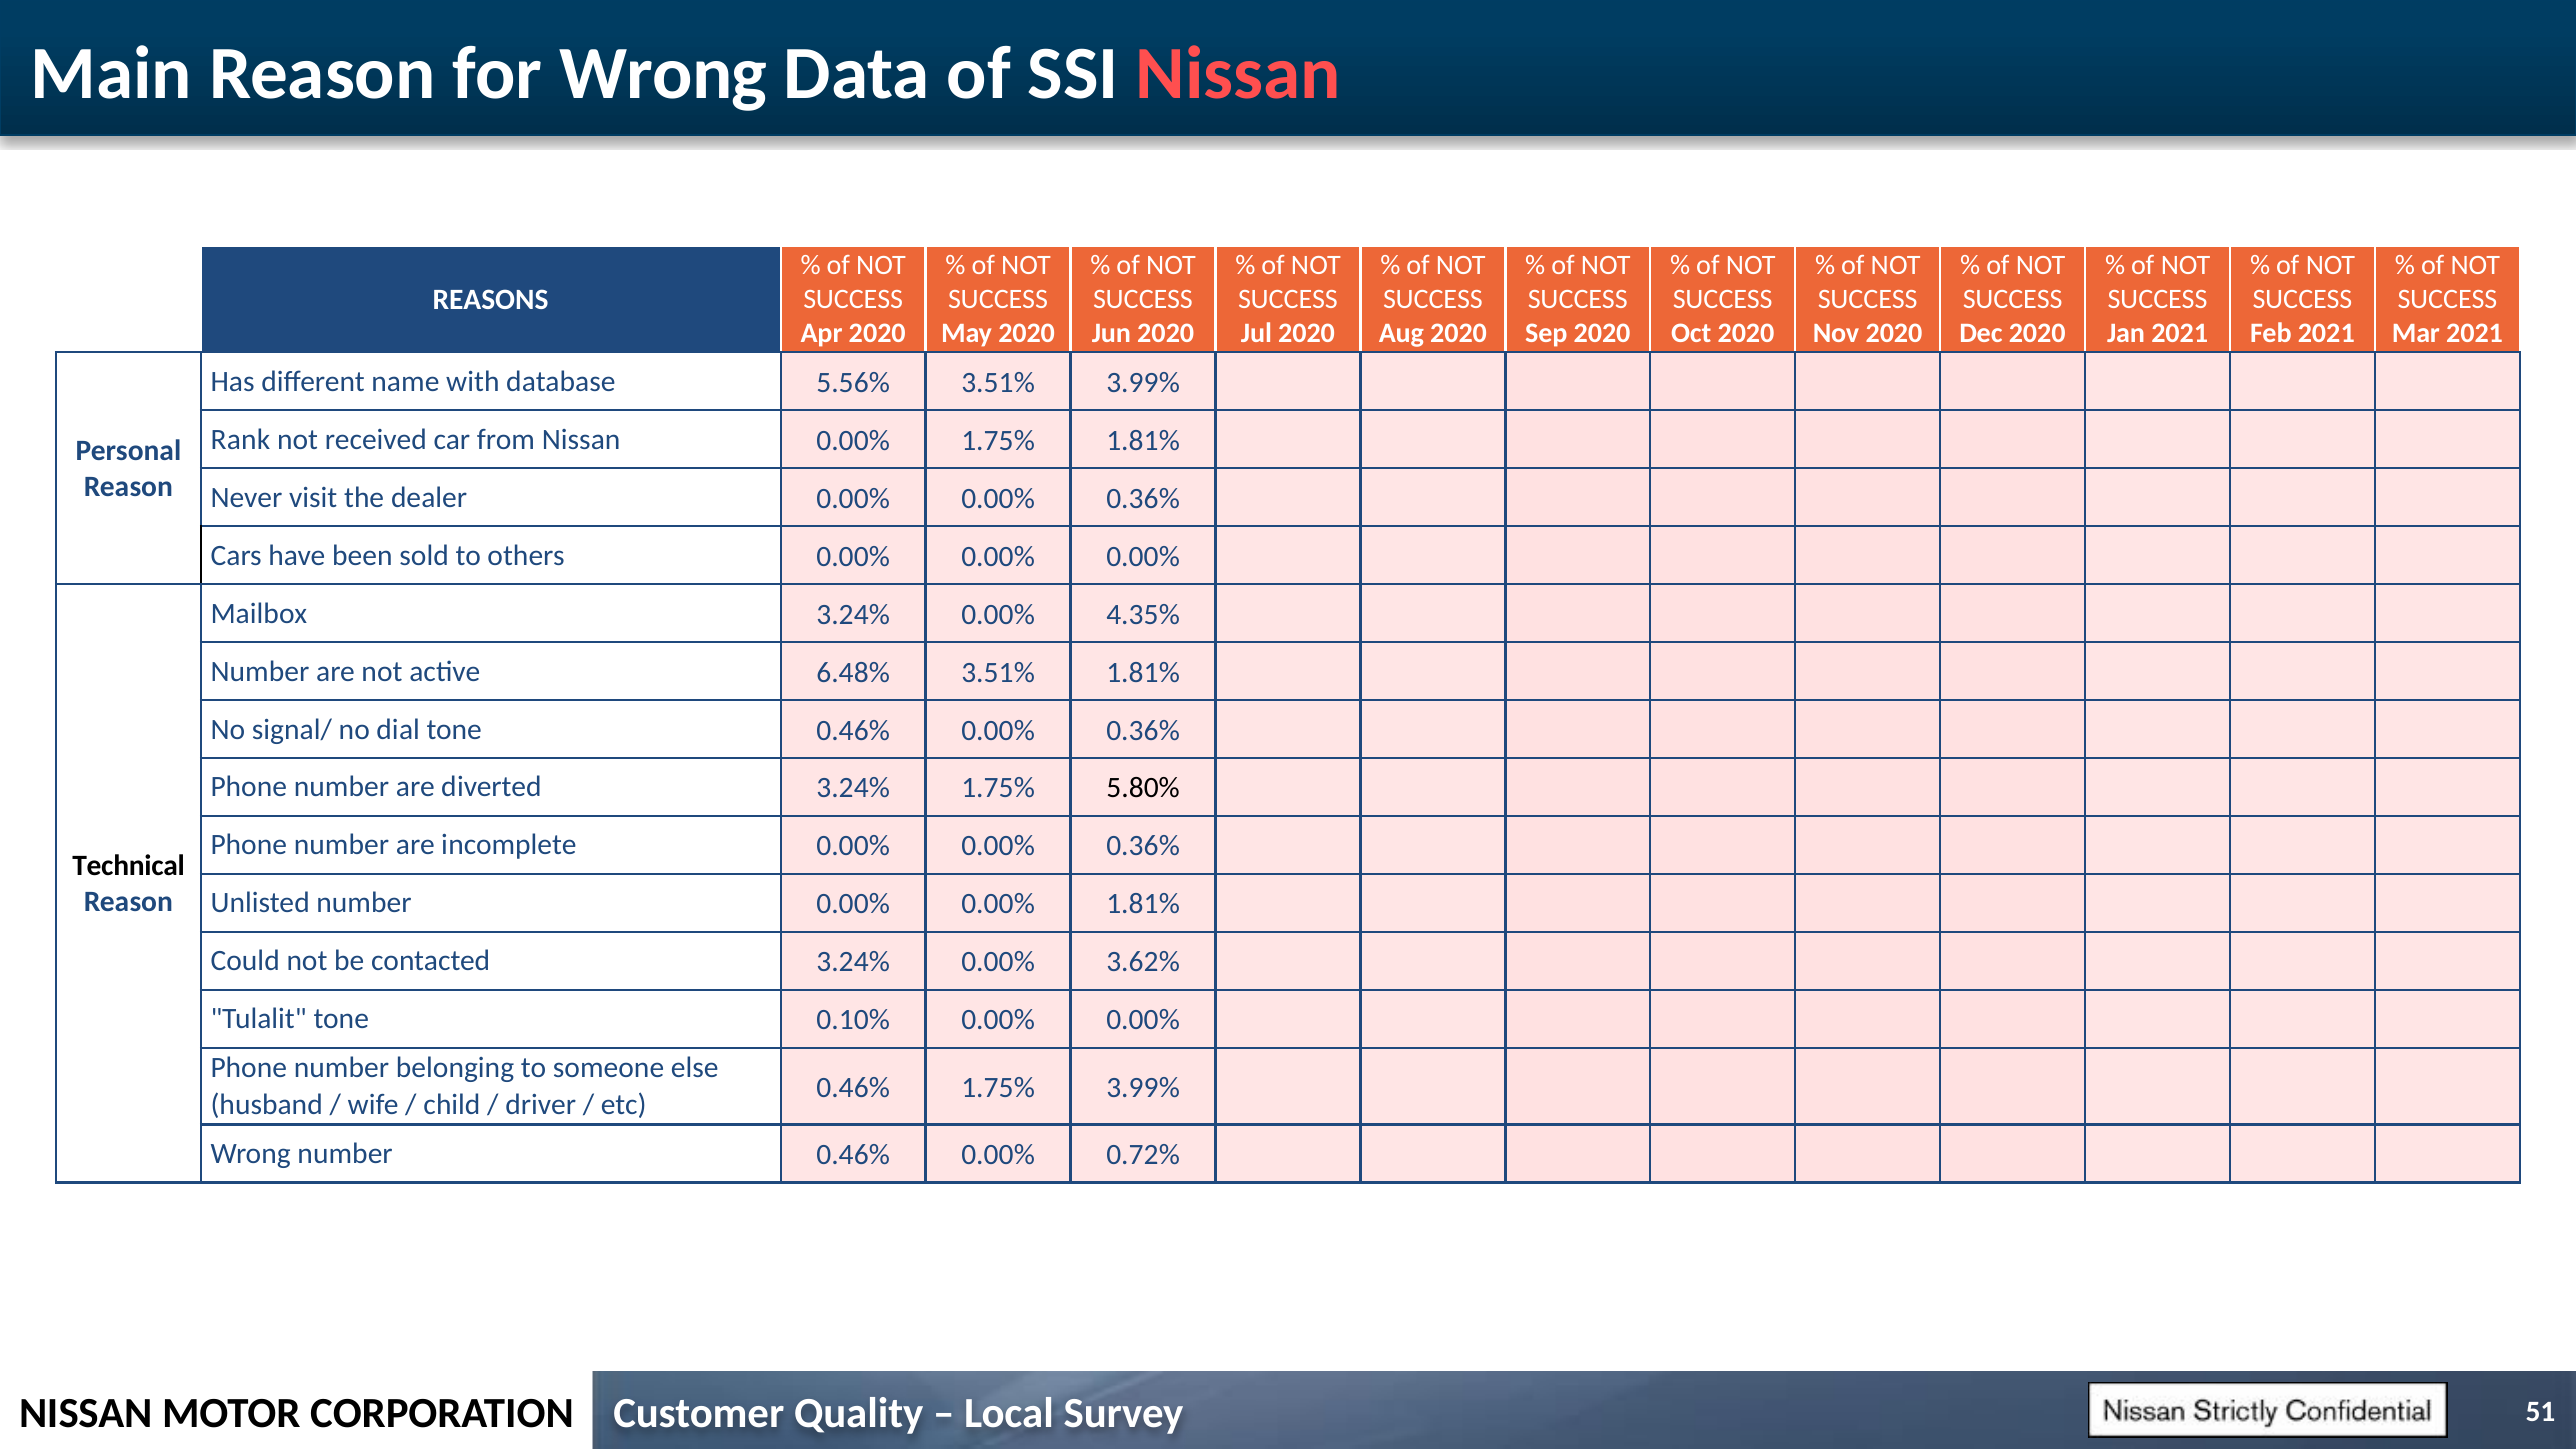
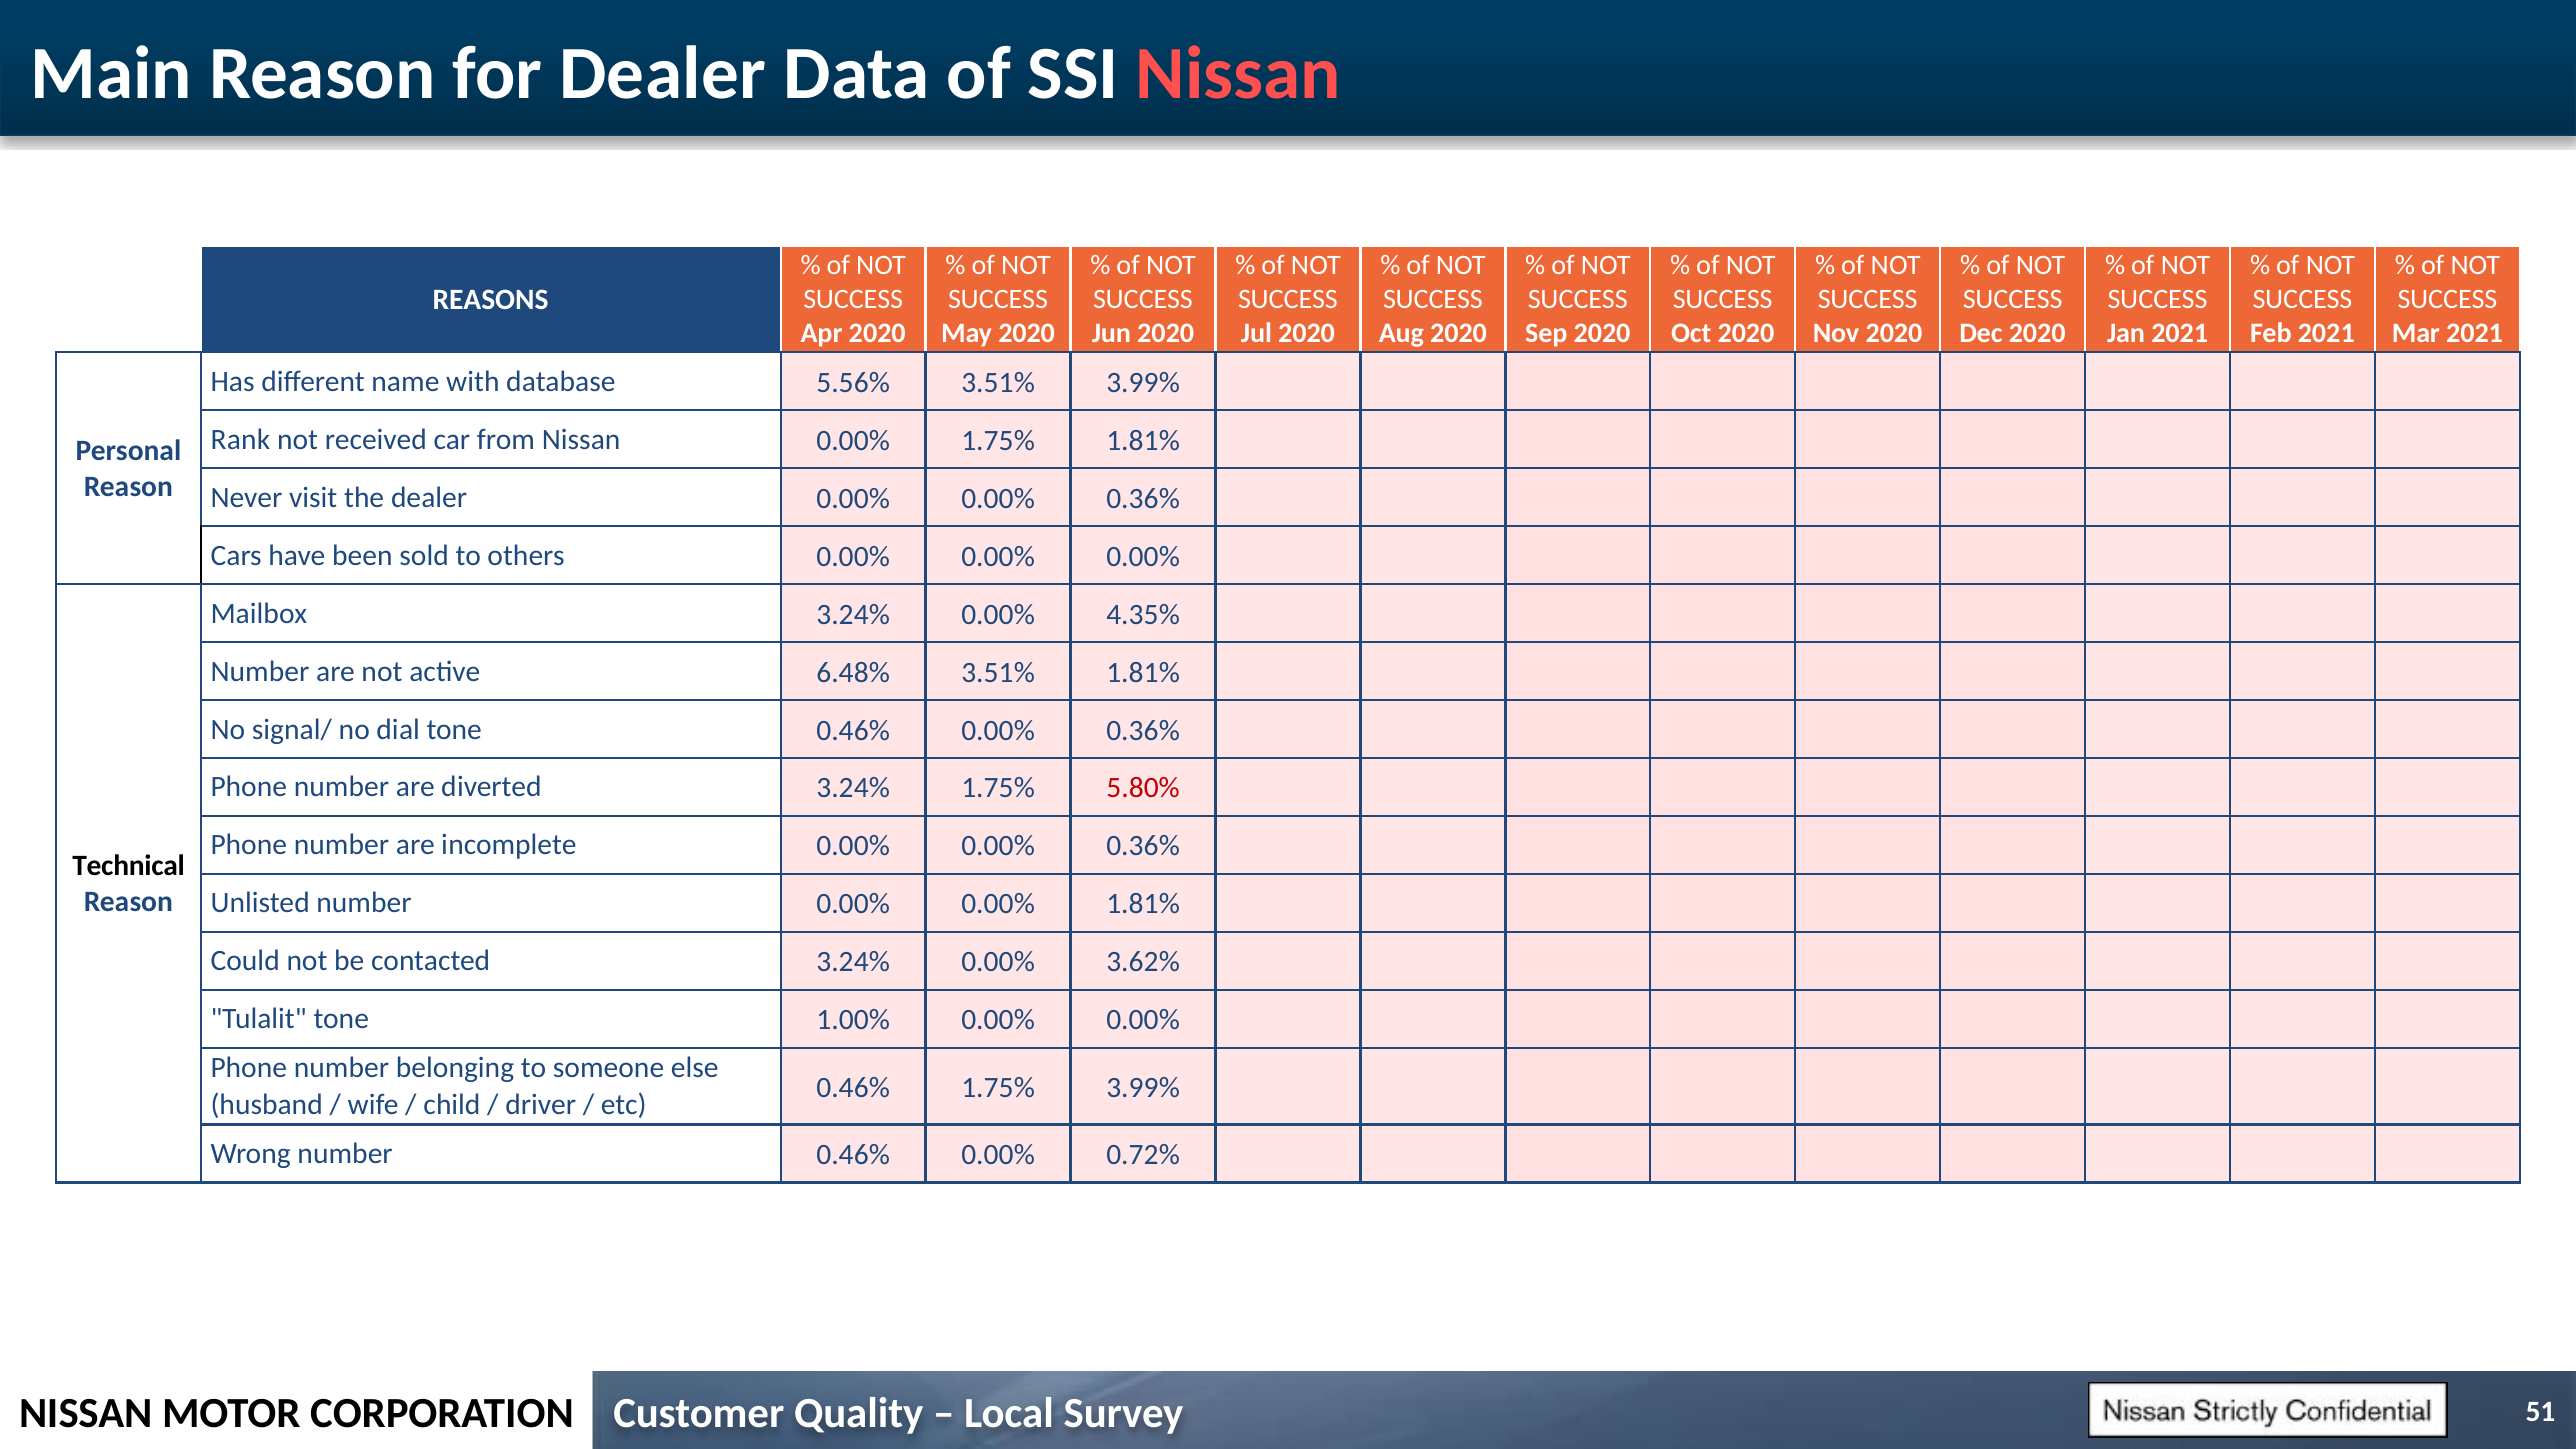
for Wrong: Wrong -> Dealer
5.80% colour: black -> red
0.10%: 0.10% -> 1.00%
